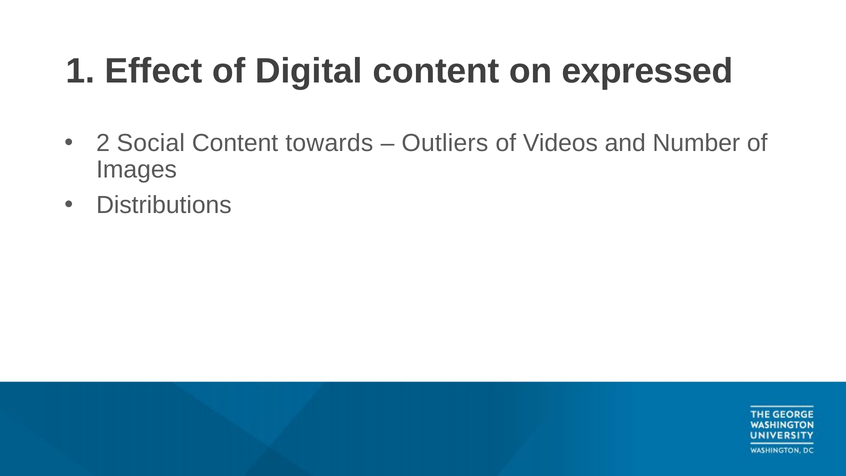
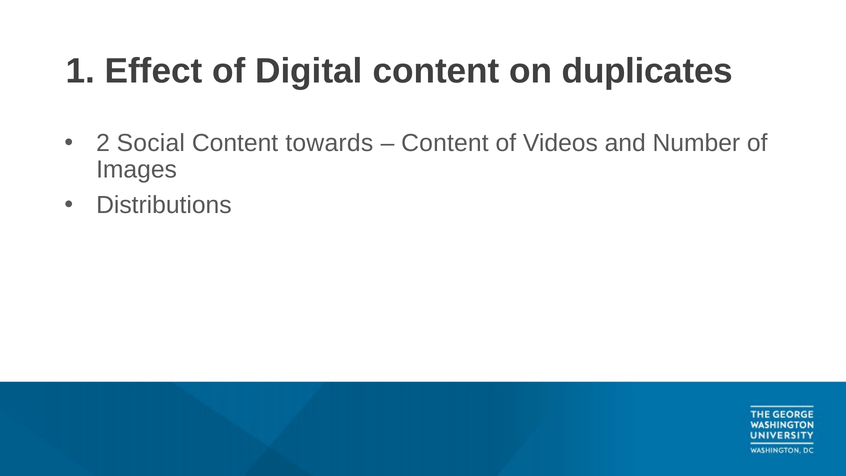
expressed: expressed -> duplicates
Outliers at (445, 143): Outliers -> Content
